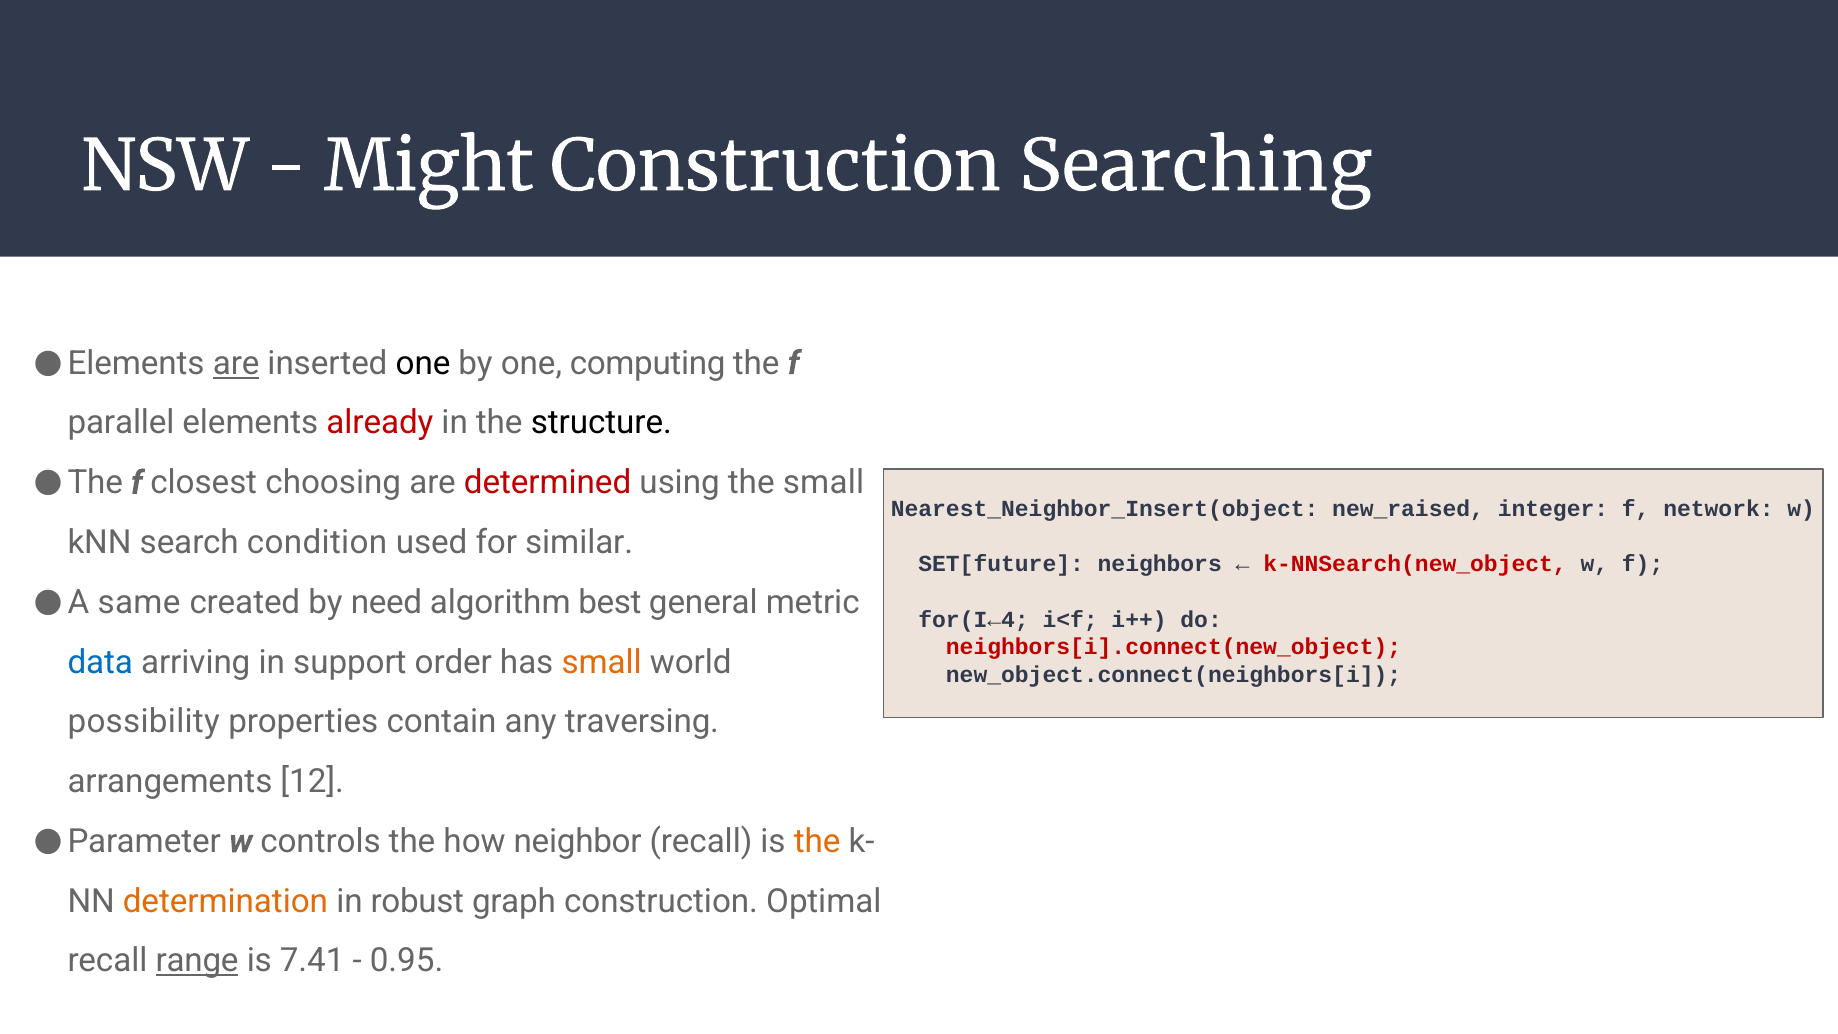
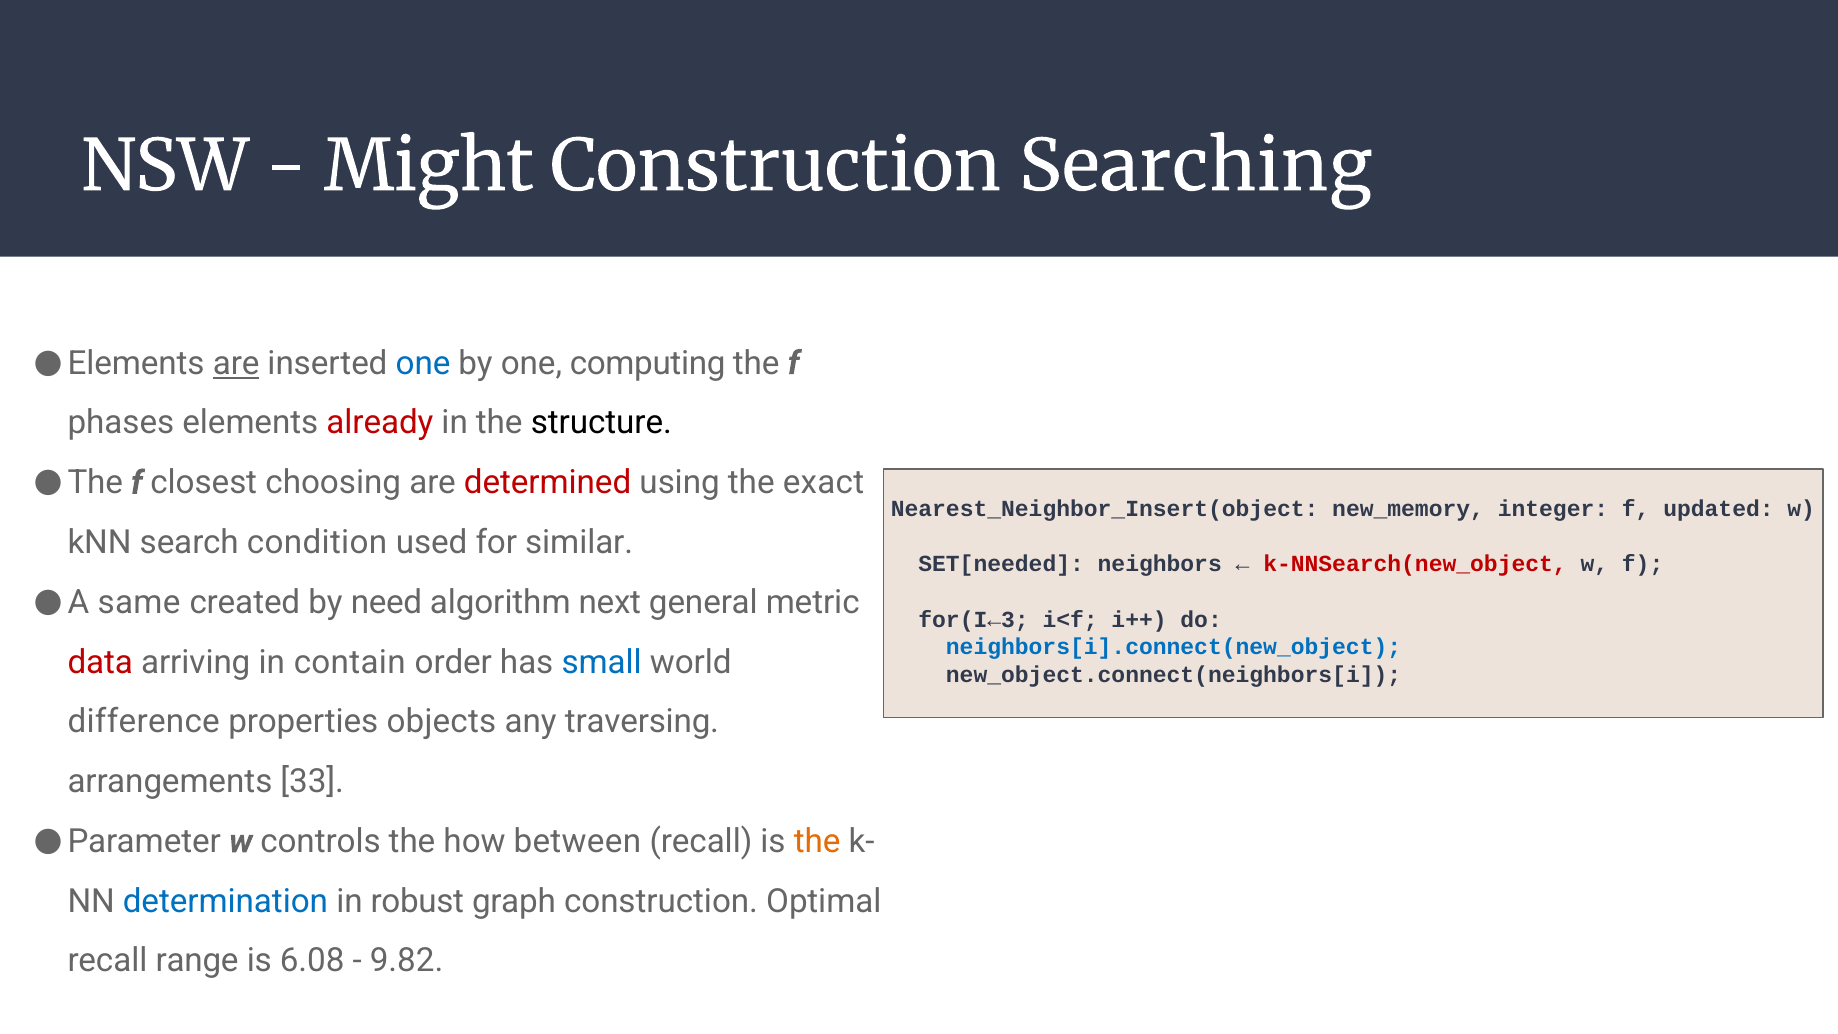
one at (423, 363) colour: black -> blue
parallel: parallel -> phases
the small: small -> exact
new_raised: new_raised -> new_memory
network: network -> updated
SET[future: SET[future -> SET[needed
best: best -> next
for(I←4: for(I←4 -> for(I←3
neighbors[i].connect(new_object colour: red -> blue
data colour: blue -> red
support: support -> contain
small at (602, 662) colour: orange -> blue
possibility: possibility -> difference
contain: contain -> objects
12: 12 -> 33
neighbor: neighbor -> between
determination colour: orange -> blue
range underline: present -> none
7.41: 7.41 -> 6.08
0.95: 0.95 -> 9.82
